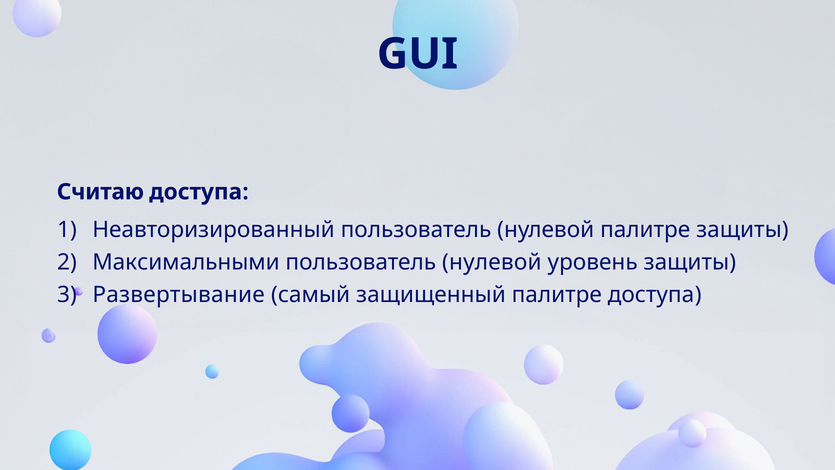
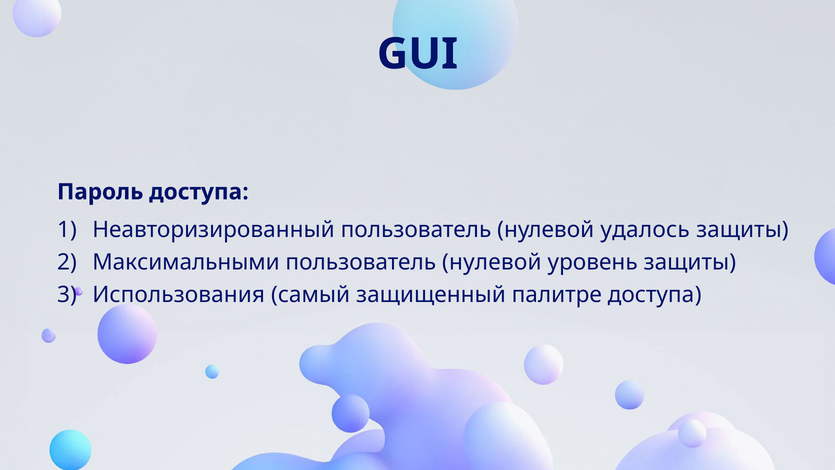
Считаю: Считаю -> Пароль
нулевой палитре: палитре -> удалось
Развертывание: Развертывание -> Использования
